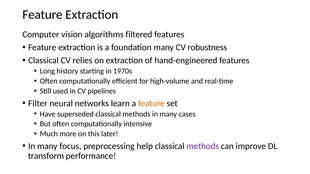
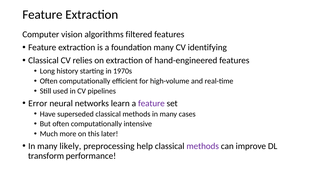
robustness: robustness -> identifying
Filter: Filter -> Error
feature at (151, 104) colour: orange -> purple
focus: focus -> likely
